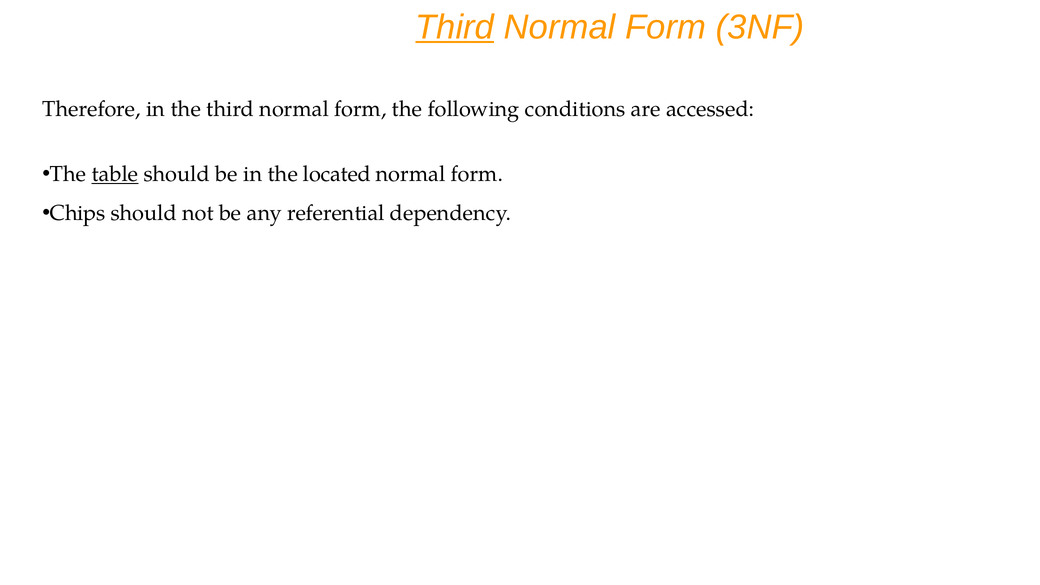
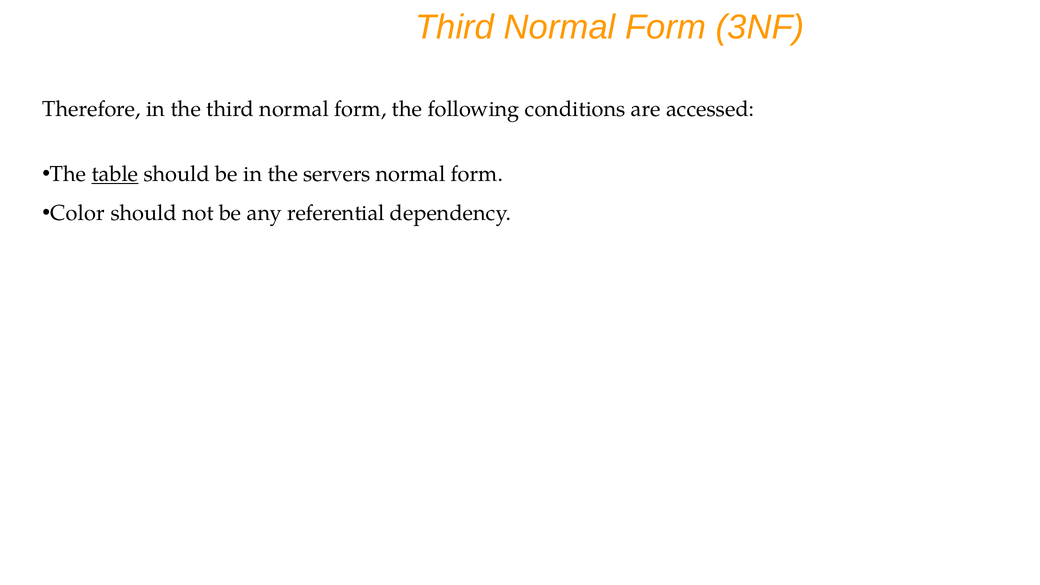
Third at (455, 27) underline: present -> none
located: located -> servers
Chips: Chips -> Color
